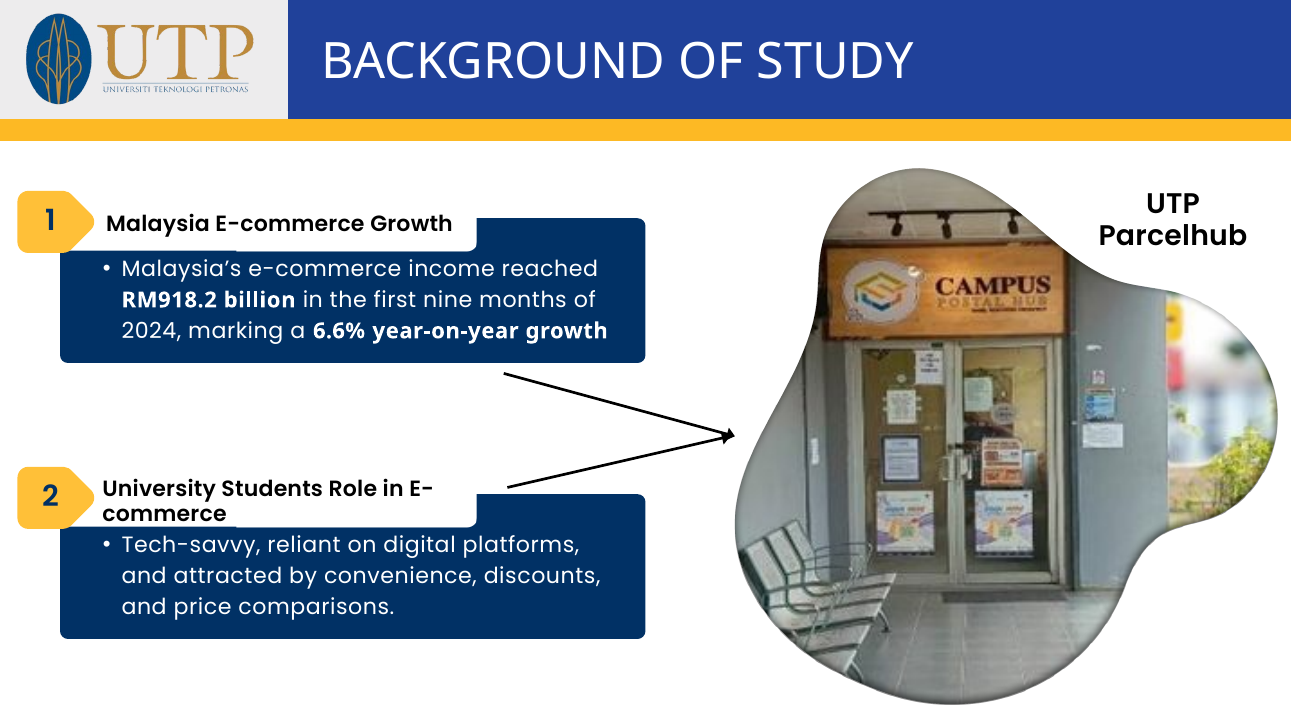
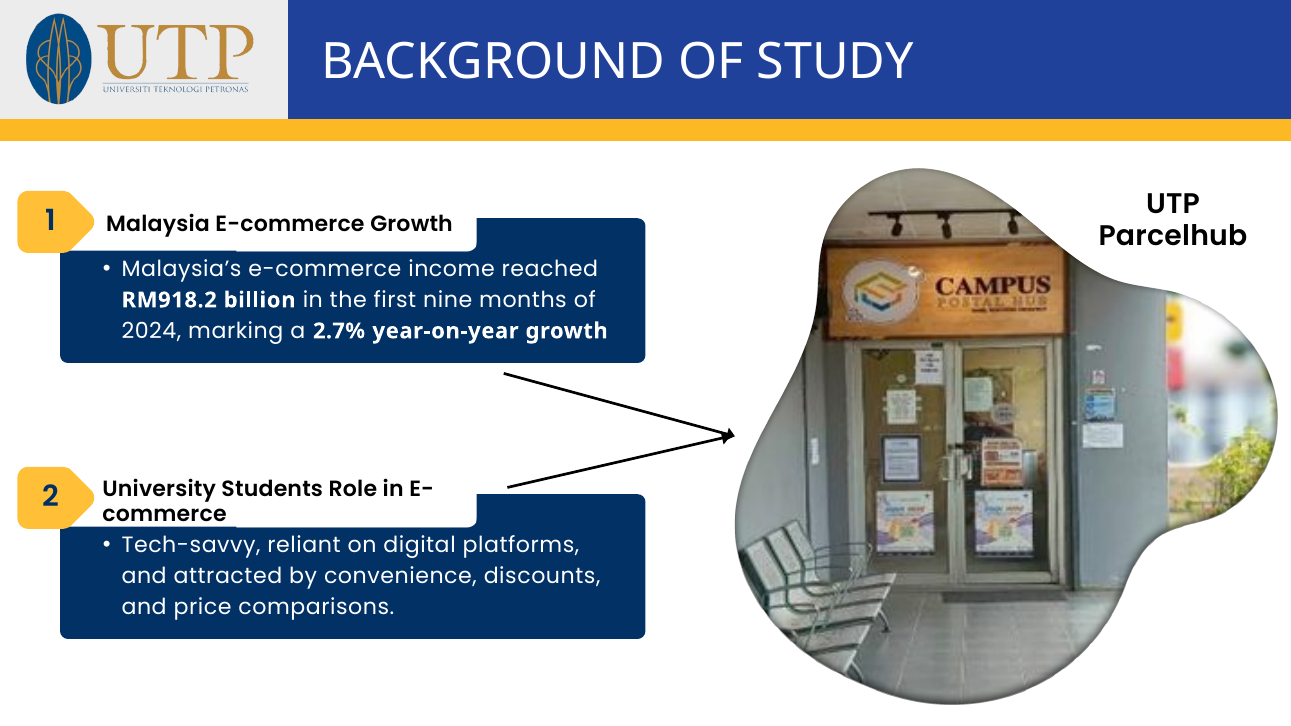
6.6%: 6.6% -> 2.7%
